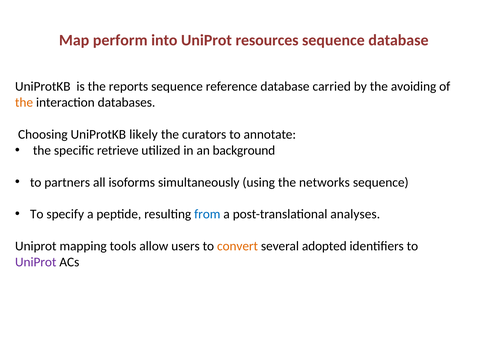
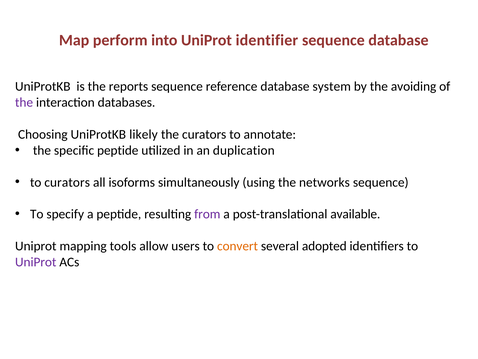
resources: resources -> identifier
carried: carried -> system
the at (24, 102) colour: orange -> purple
specific retrieve: retrieve -> peptide
background: background -> duplication
to partners: partners -> curators
from colour: blue -> purple
analyses: analyses -> available
